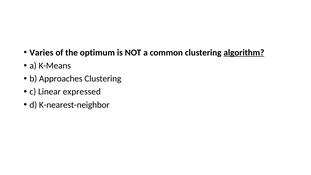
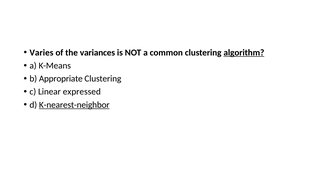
optimum: optimum -> variances
Approaches: Approaches -> Appropriate
K-nearest-neighbor underline: none -> present
